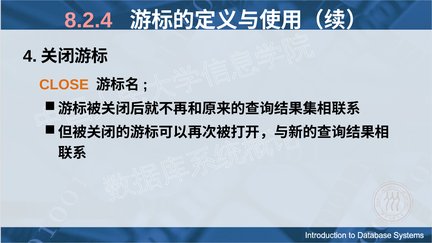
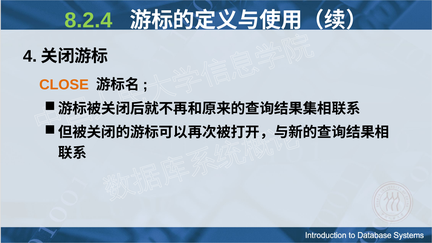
8.2.4 colour: pink -> light green
